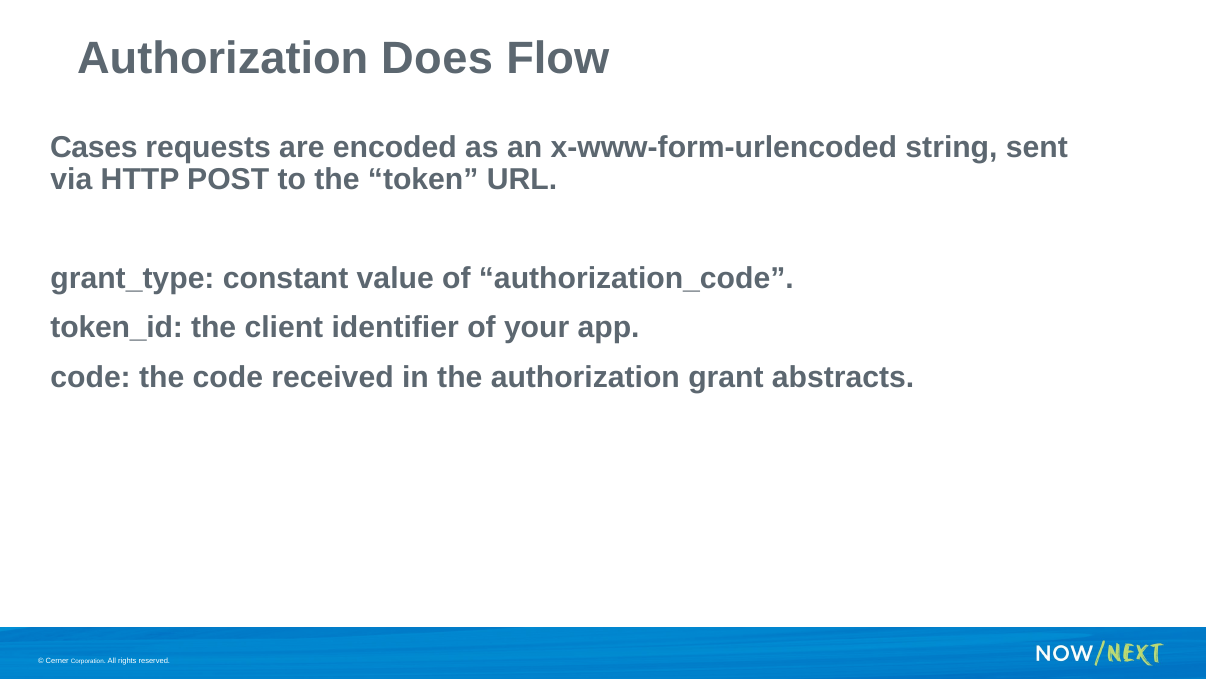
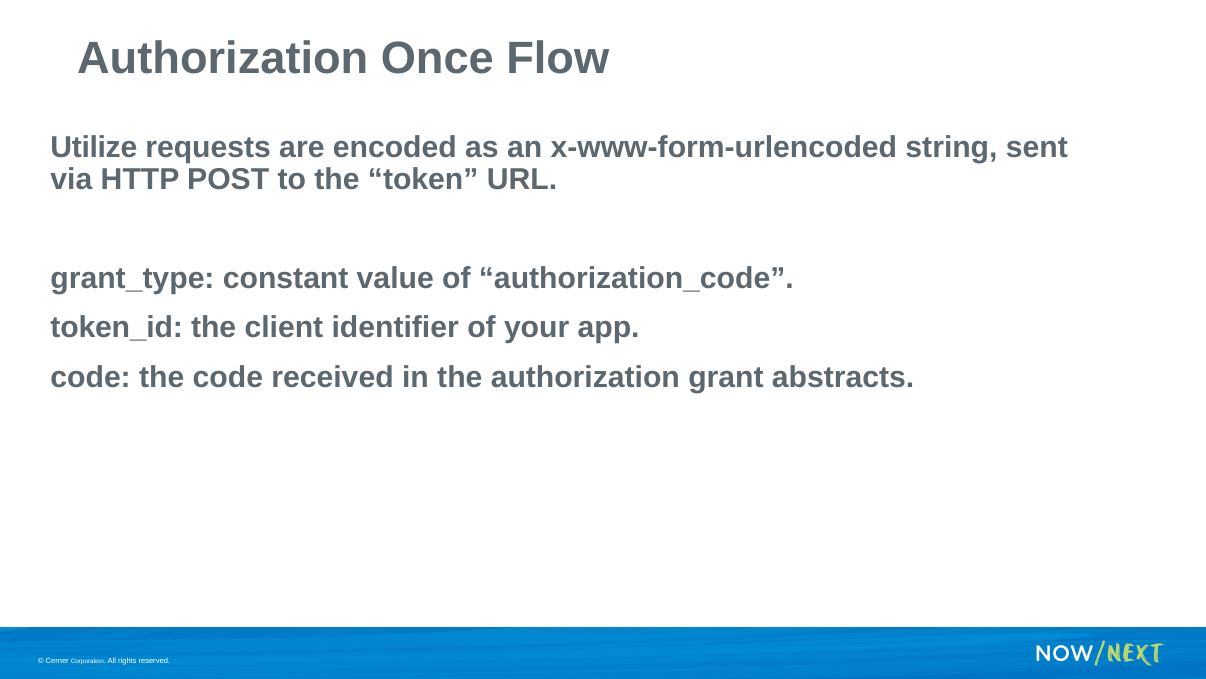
Does: Does -> Once
Cases: Cases -> Utilize
